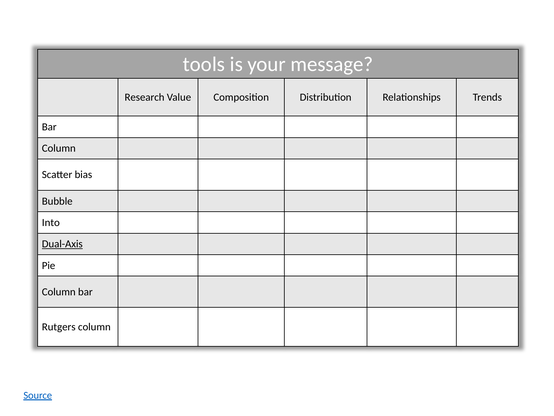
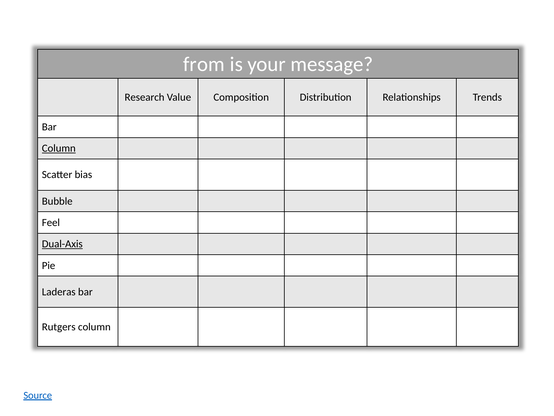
tools: tools -> from
Column at (59, 148) underline: none -> present
Into: Into -> Feel
Column at (59, 292): Column -> Laderas
